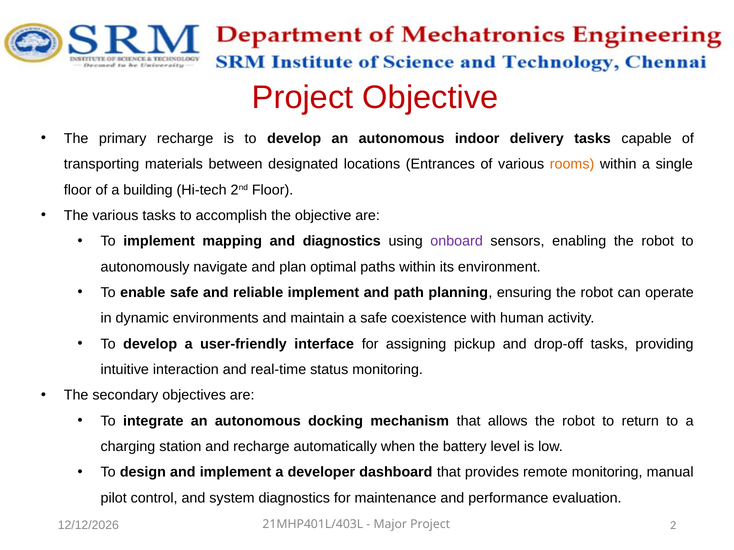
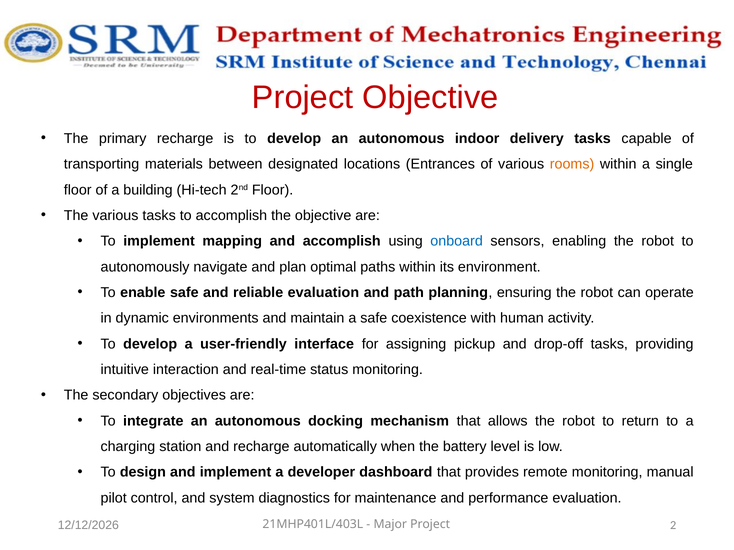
and diagnostics: diagnostics -> accomplish
onboard colour: purple -> blue
reliable implement: implement -> evaluation
